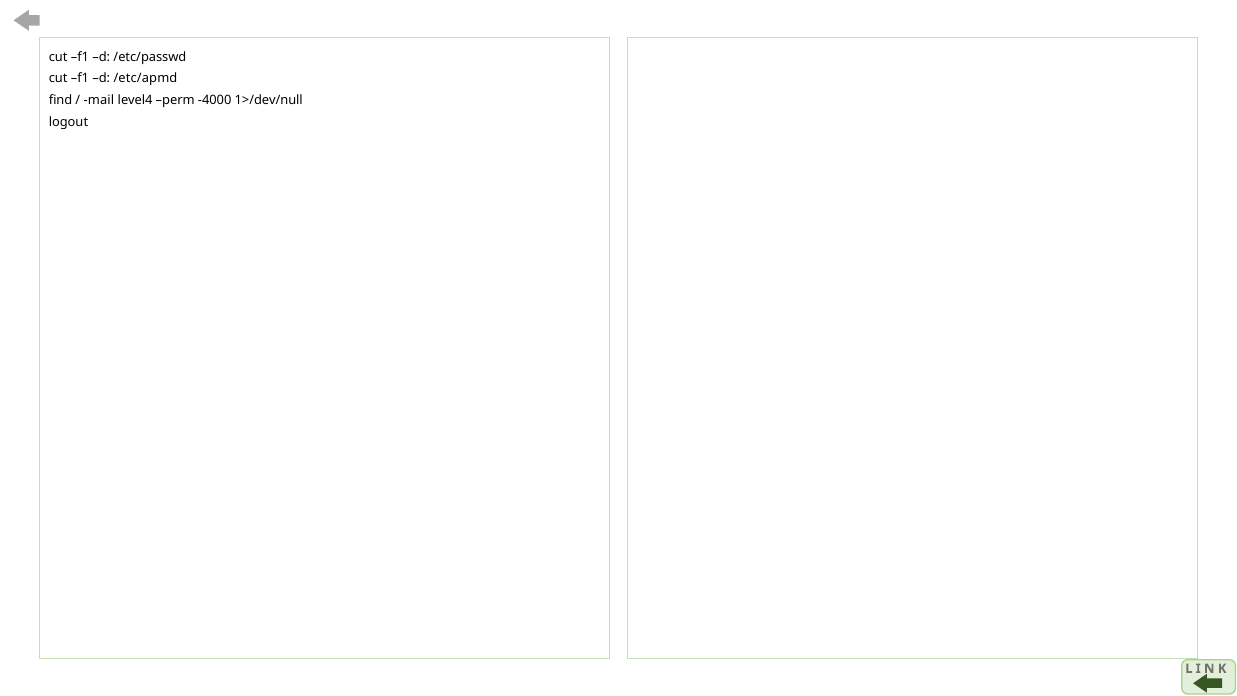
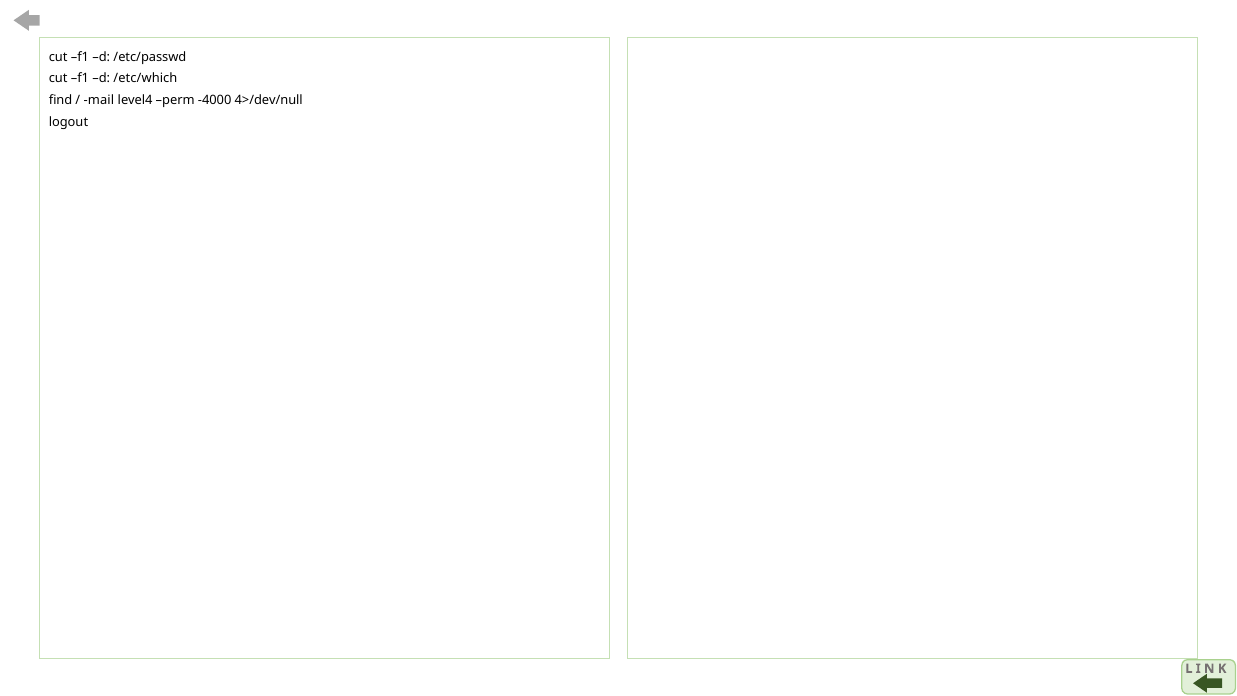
/etc/apmd: /etc/apmd -> /etc/which
1>/dev/null: 1>/dev/null -> 4>/dev/null
